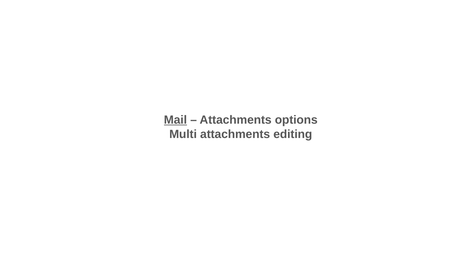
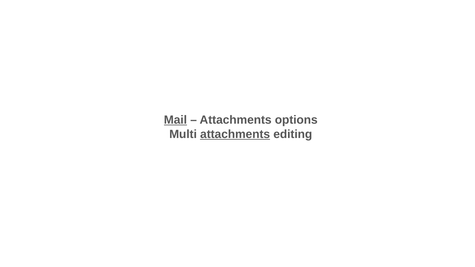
attachments at (235, 134) underline: none -> present
